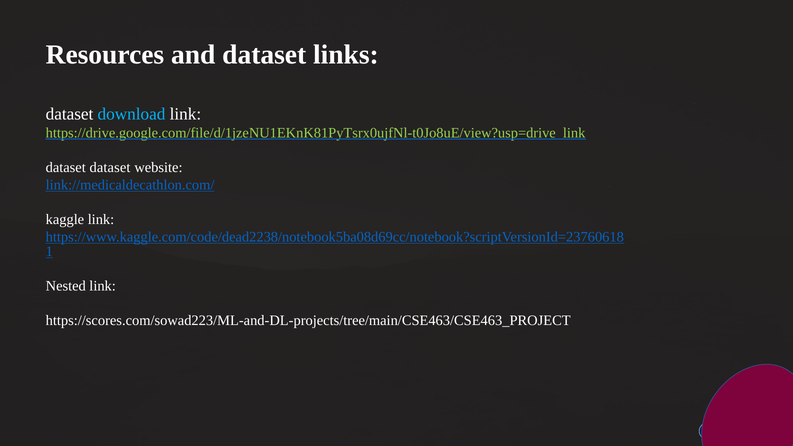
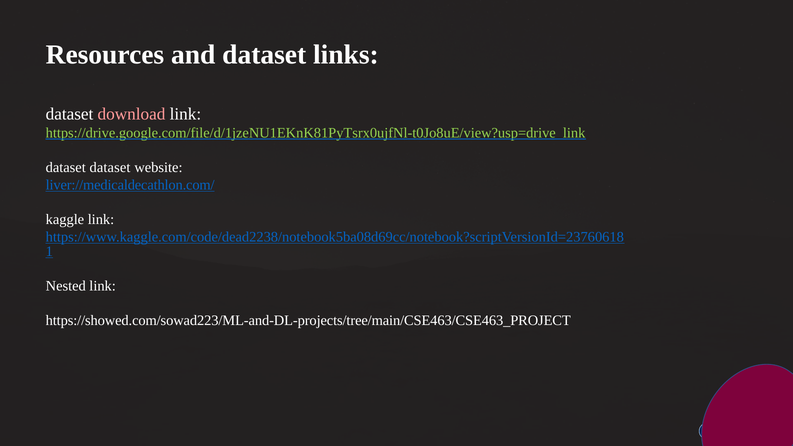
download colour: light blue -> pink
link://medicaldecathlon.com/: link://medicaldecathlon.com/ -> liver://medicaldecathlon.com/
https://scores.com/sowad223/ML-and-DL-projects/tree/main/CSE463/CSE463_PROJECT: https://scores.com/sowad223/ML-and-DL-projects/tree/main/CSE463/CSE463_PROJECT -> https://showed.com/sowad223/ML-and-DL-projects/tree/main/CSE463/CSE463_PROJECT
